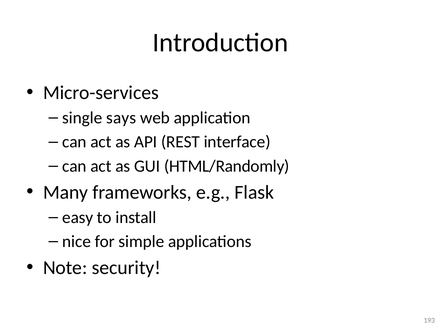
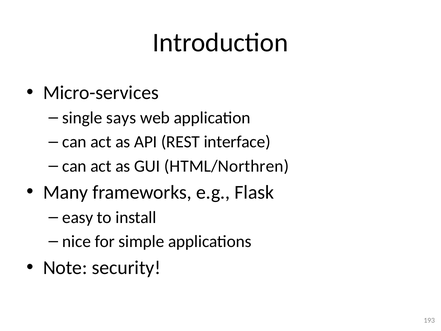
HTML/Randomly: HTML/Randomly -> HTML/Northren
